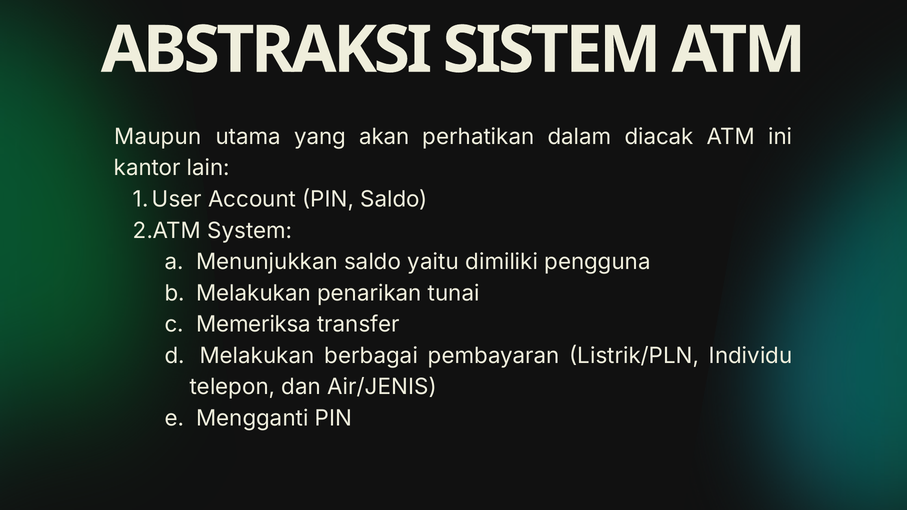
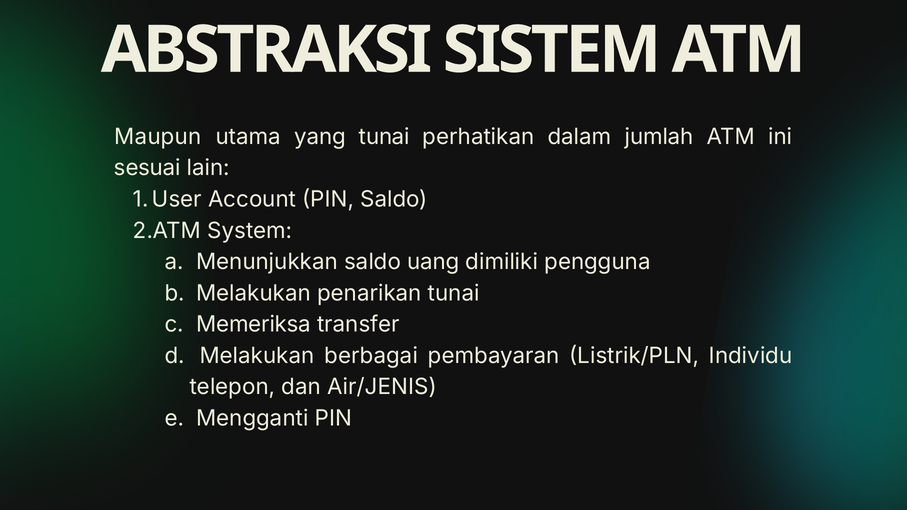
yang akan: akan -> tunai
diacak: diacak -> jumlah
kantor: kantor -> sesuai
yaitu: yaitu -> uang
